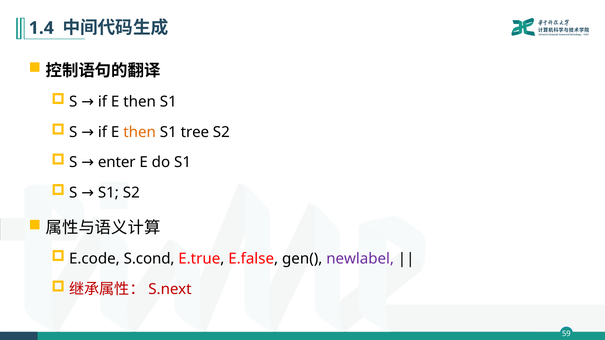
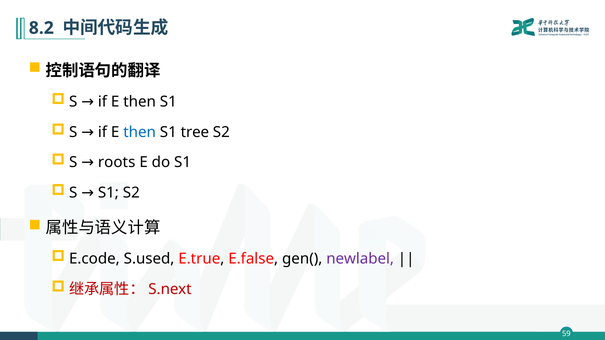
1.4: 1.4 -> 8.2
then at (140, 132) colour: orange -> blue
enter: enter -> roots
S.cond: S.cond -> S.used
